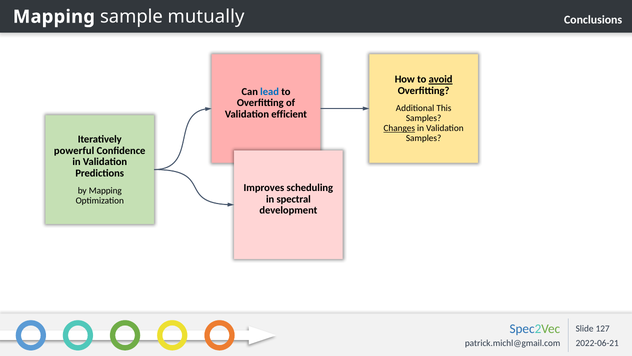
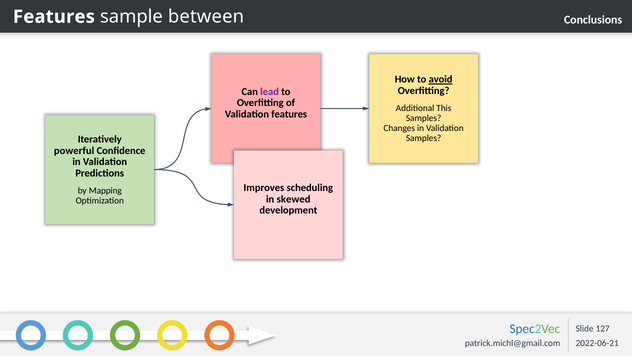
Mapping at (54, 17): Mapping -> Features
mutually: mutually -> between
lead colour: blue -> purple
Validation efficient: efficient -> features
Changes underline: present -> none
spectral: spectral -> skewed
